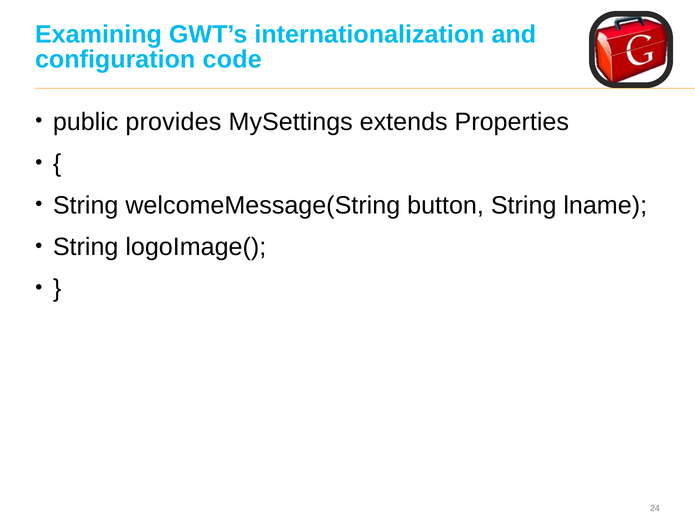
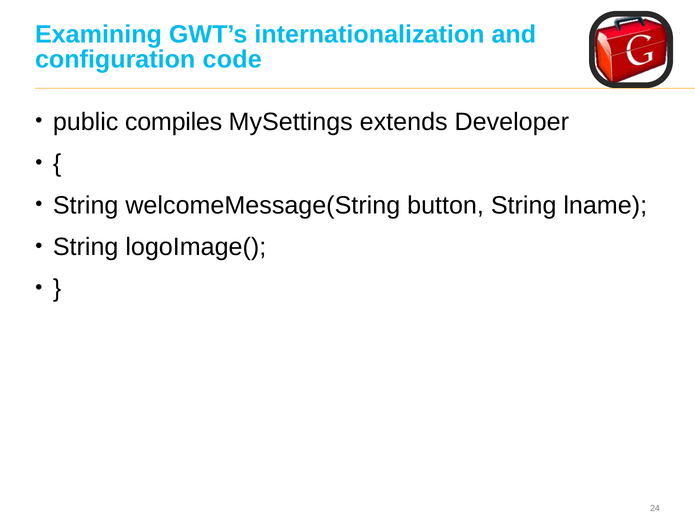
provides: provides -> compiles
Properties: Properties -> Developer
